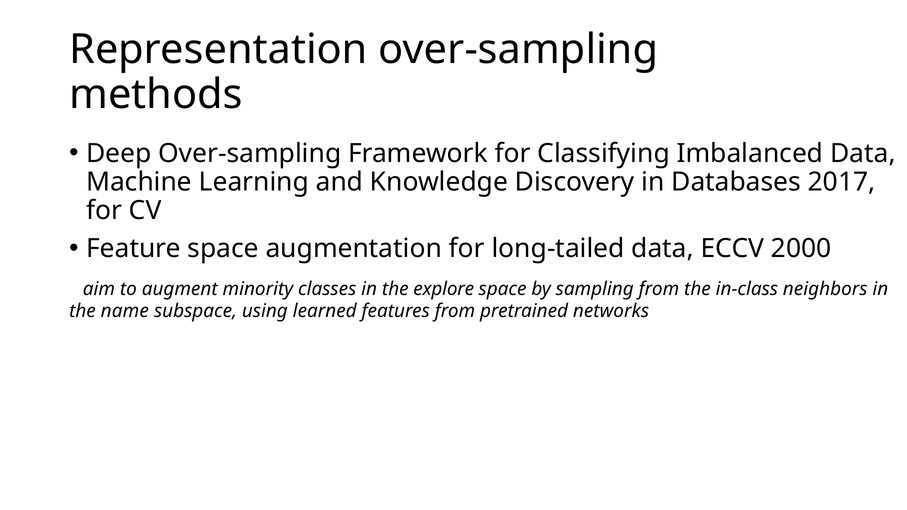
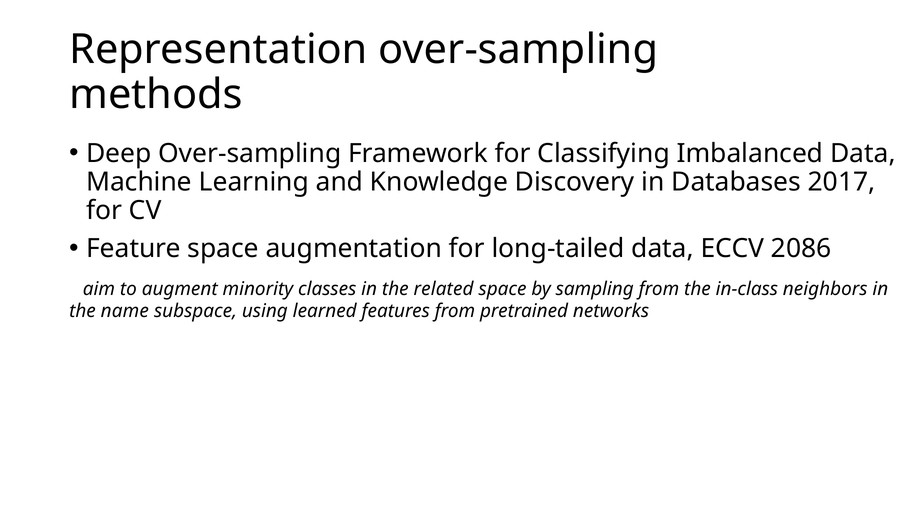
2000: 2000 -> 2086
explore: explore -> related
